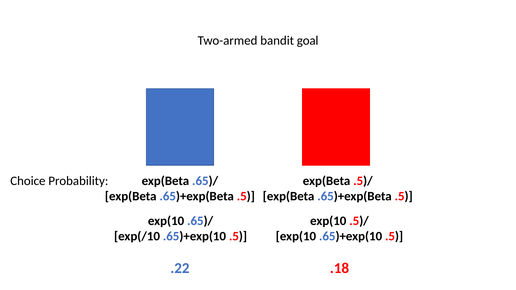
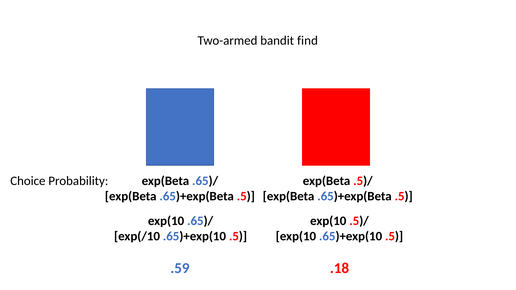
goal: goal -> find
.22: .22 -> .59
